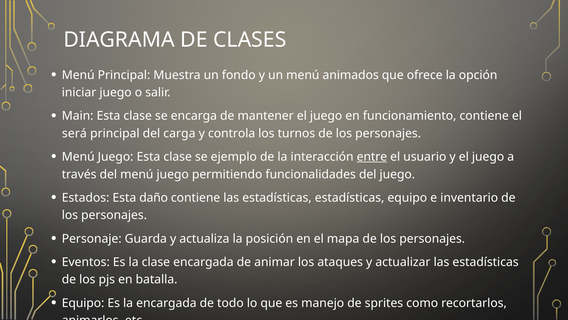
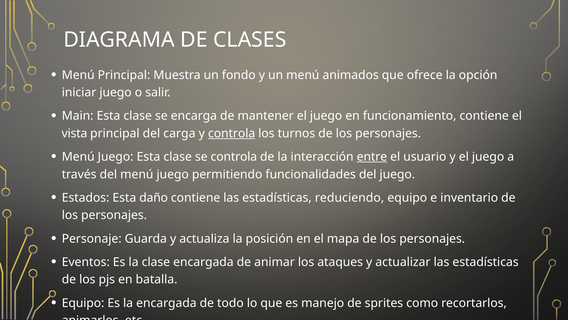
será: será -> vista
controla at (232, 133) underline: none -> present
se ejemplo: ejemplo -> controla
estadísticas estadísticas: estadísticas -> reduciendo
